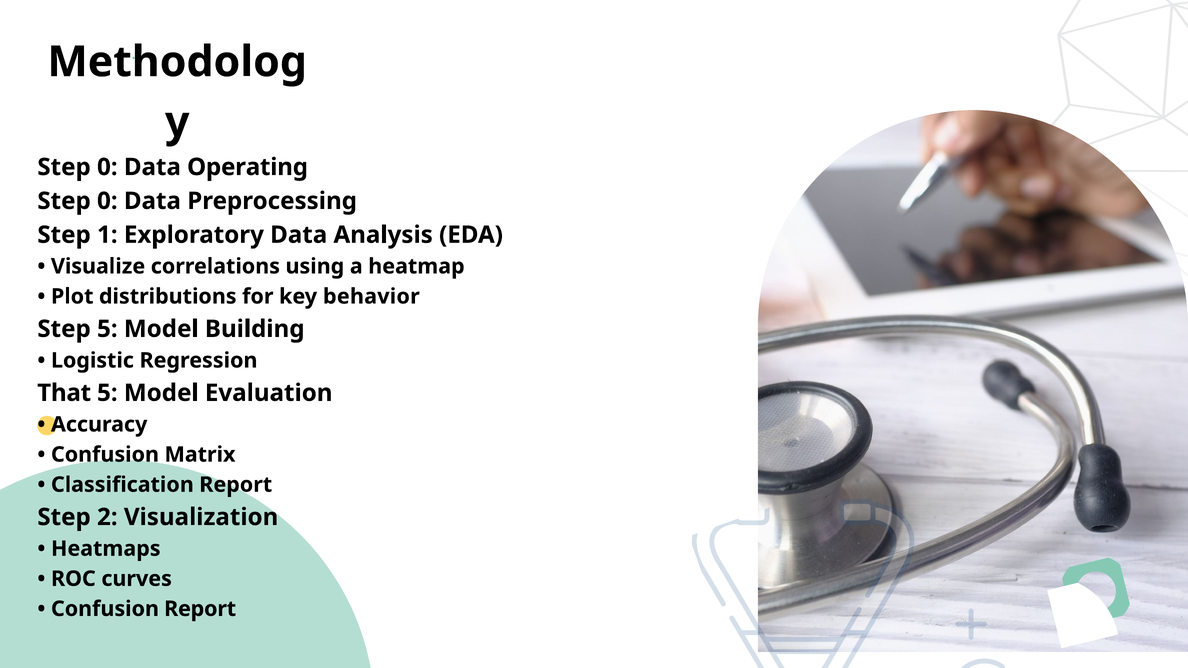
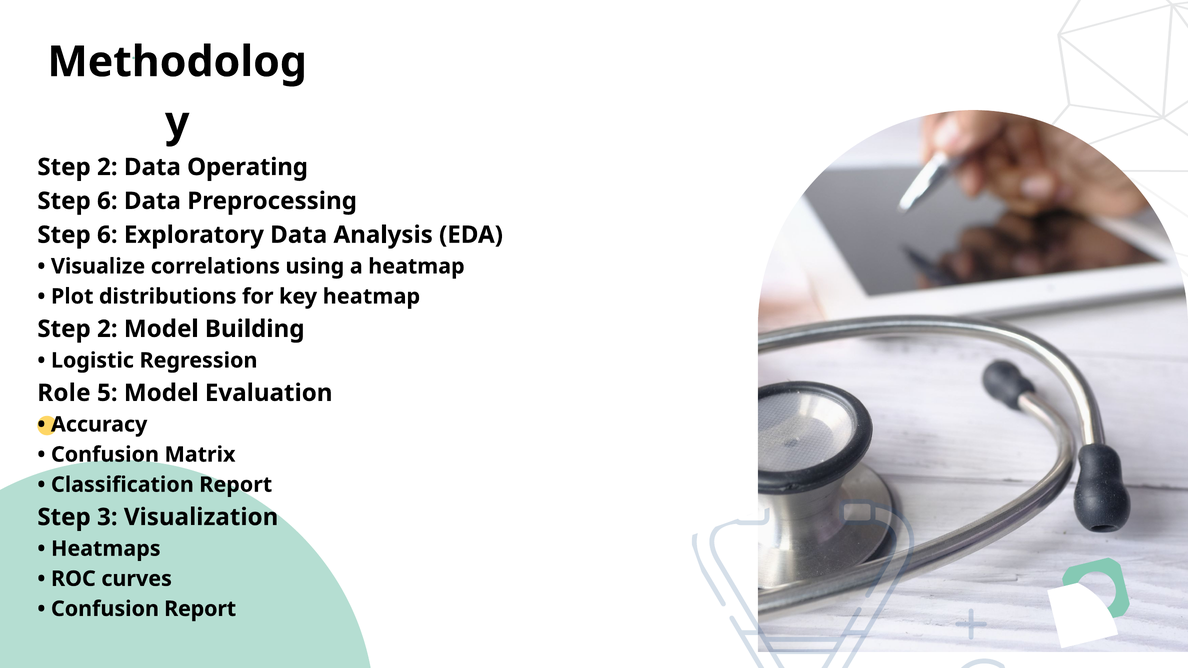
0 at (107, 167): 0 -> 2
0 at (107, 201): 0 -> 6
1 at (107, 235): 1 -> 6
key behavior: behavior -> heatmap
5 at (107, 329): 5 -> 2
That: That -> Role
2: 2 -> 3
